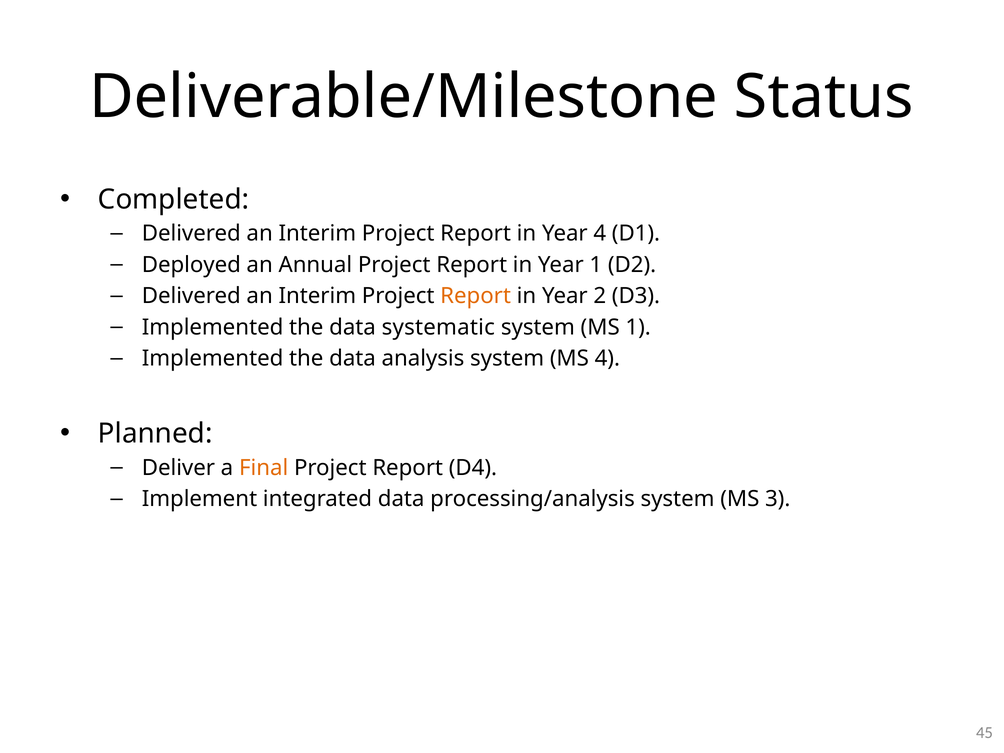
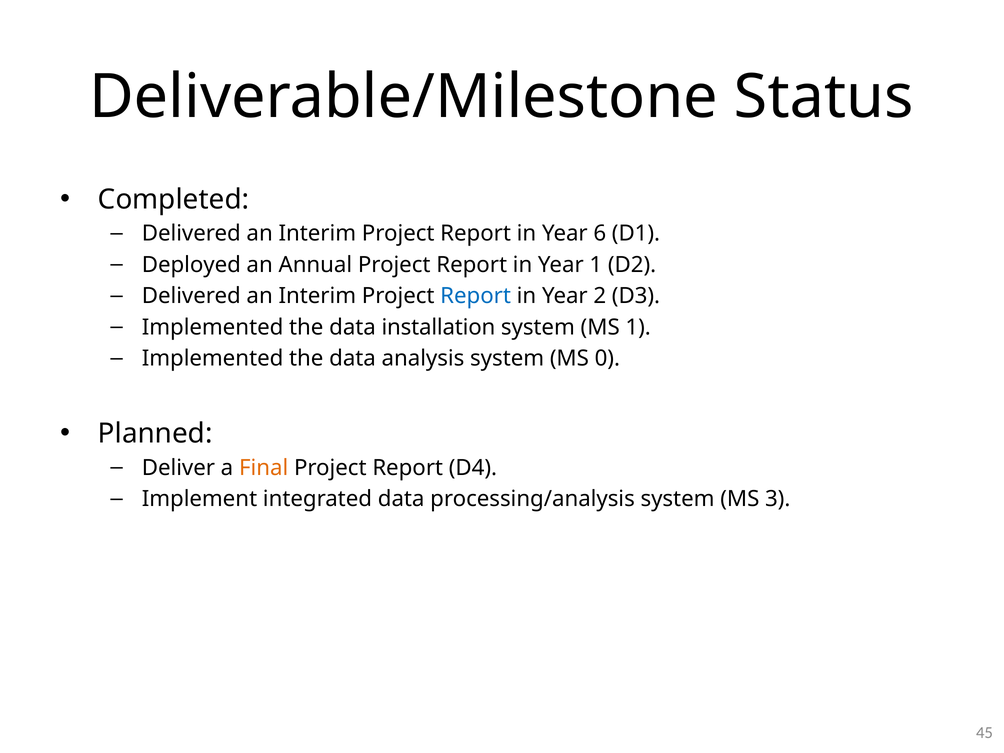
Year 4: 4 -> 6
Report at (476, 296) colour: orange -> blue
systematic: systematic -> installation
MS 4: 4 -> 0
